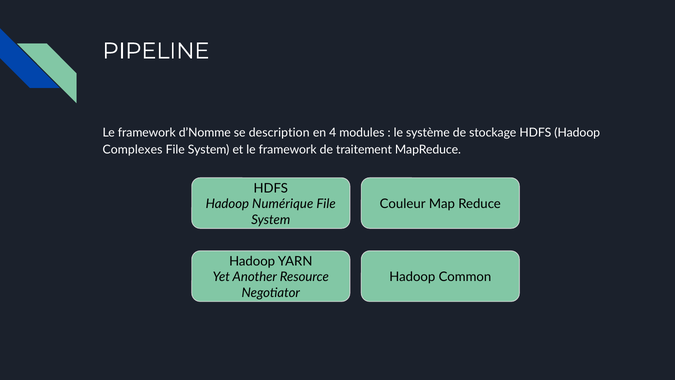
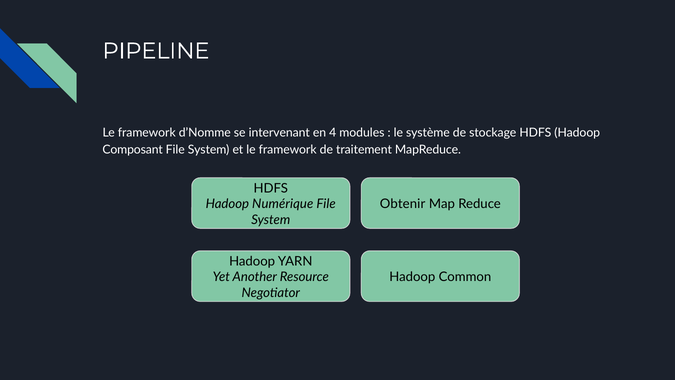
description: description -> intervenant
Complexes: Complexes -> Composant
Couleur: Couleur -> Obtenir
